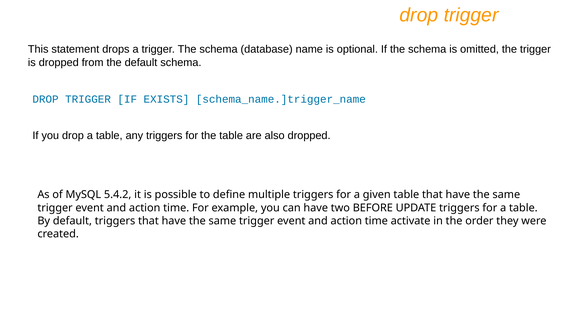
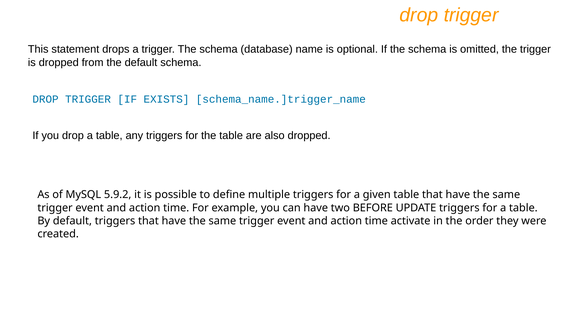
5.4.2: 5.4.2 -> 5.9.2
